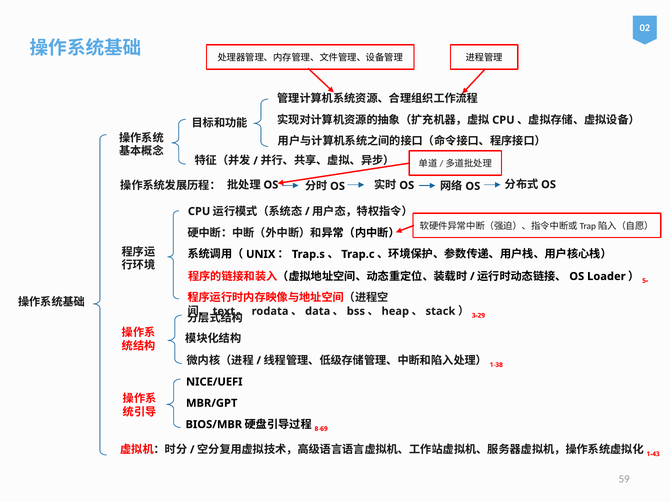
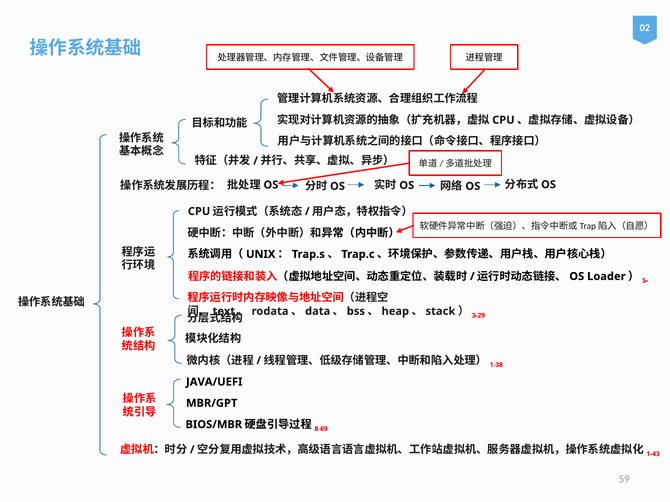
NICE/UEFI: NICE/UEFI -> JAVA/UEFI
